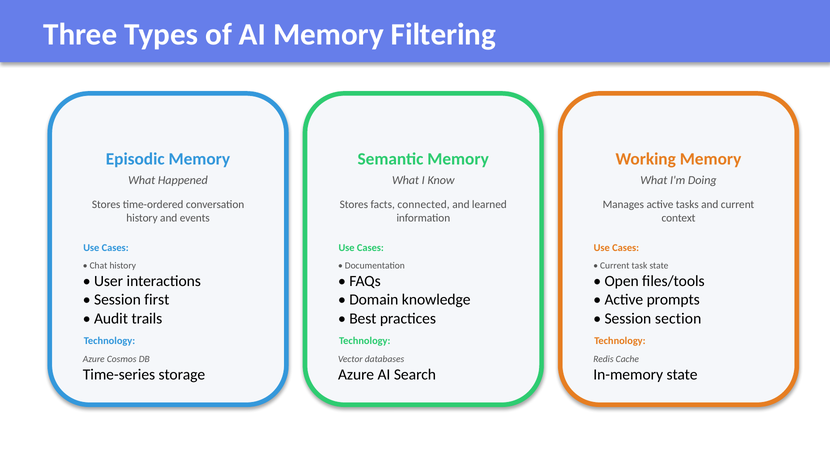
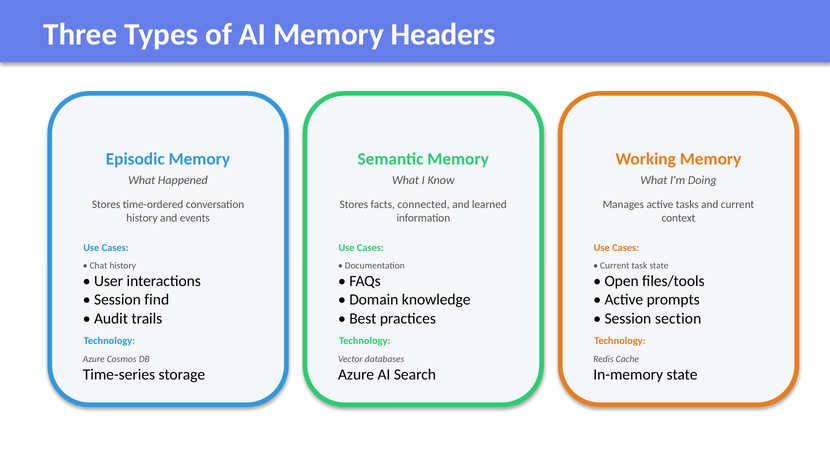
Filtering: Filtering -> Headers
first: first -> find
